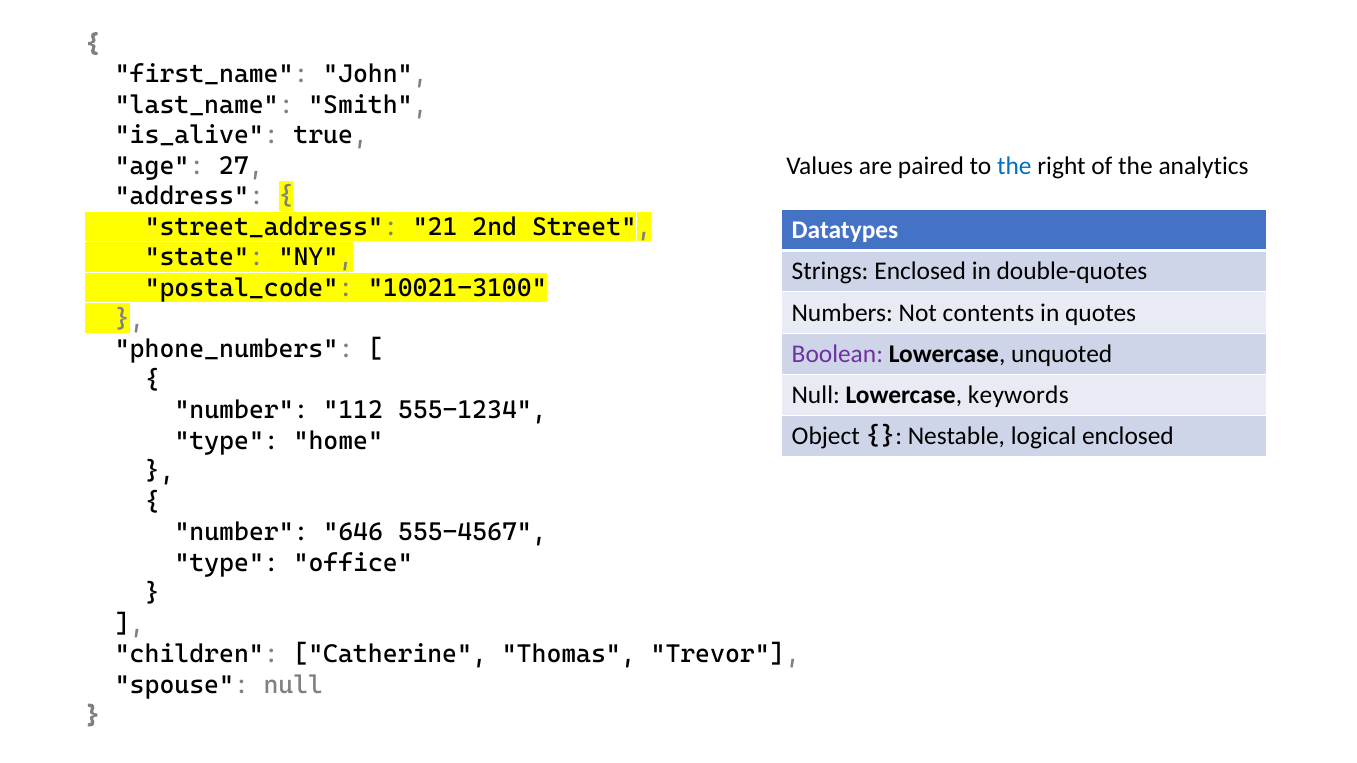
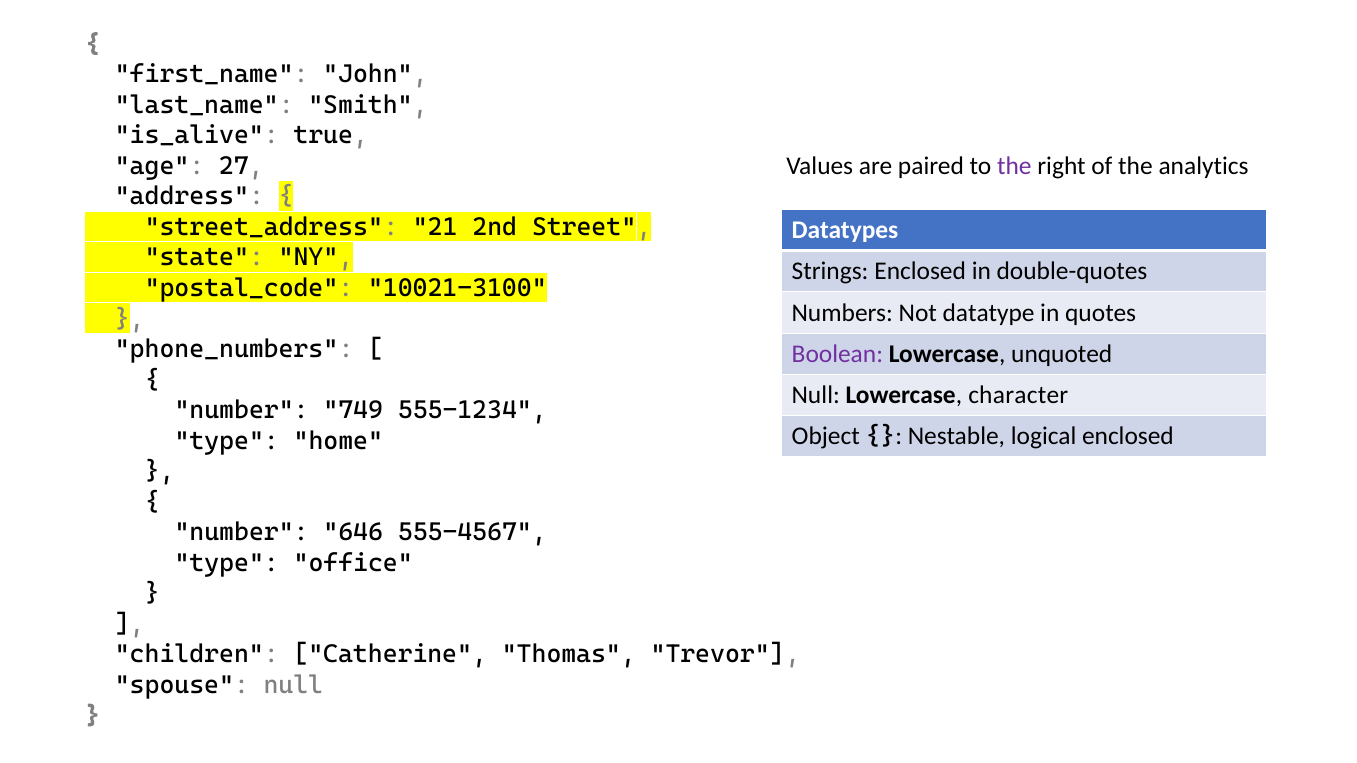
the at (1014, 166) colour: blue -> purple
contents: contents -> datatype
keywords: keywords -> character
112: 112 -> 749
